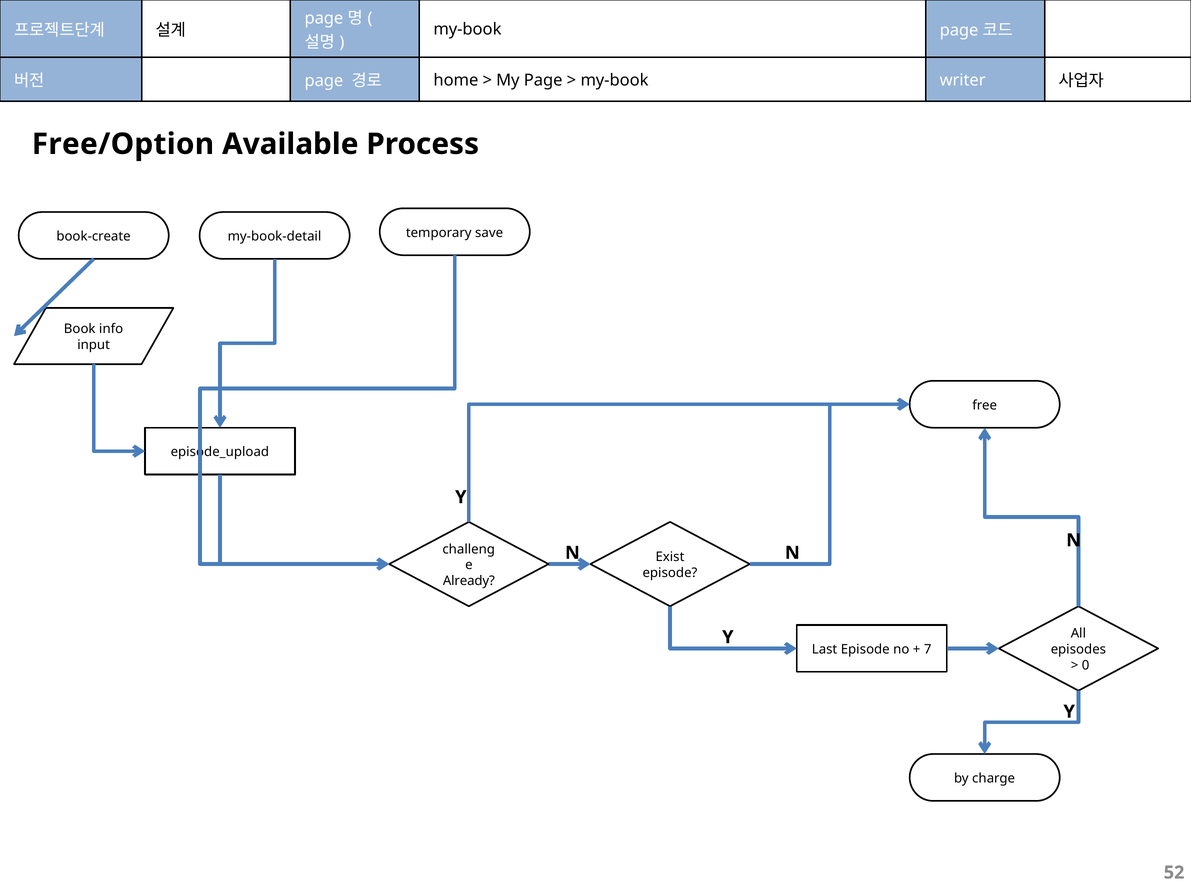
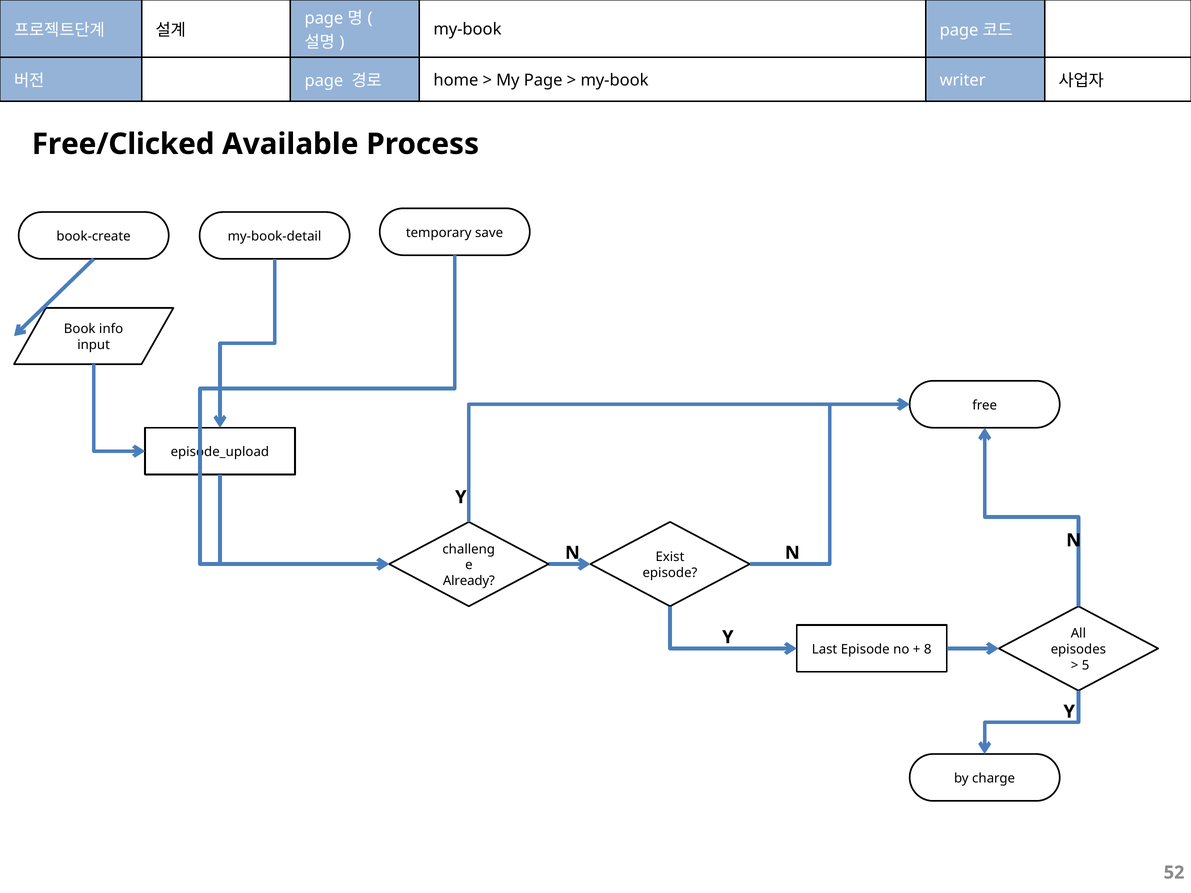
Free/Option: Free/Option -> Free/Clicked
7: 7 -> 8
0: 0 -> 5
